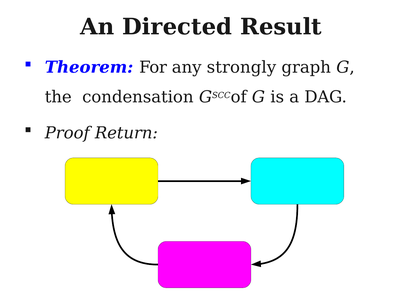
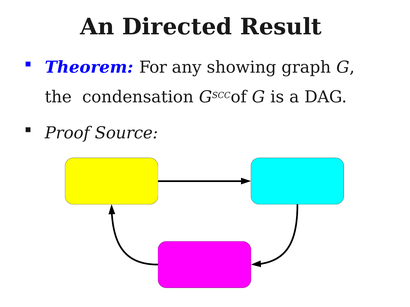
strongly: strongly -> showing
Return: Return -> Source
